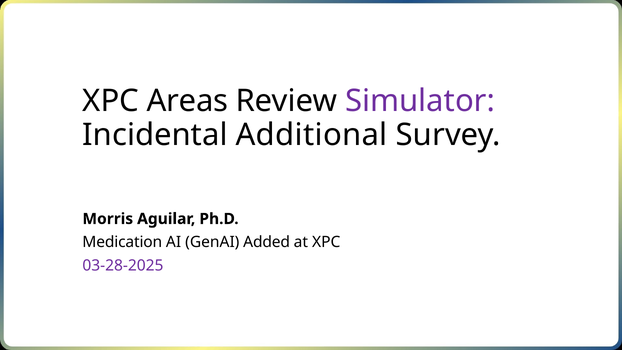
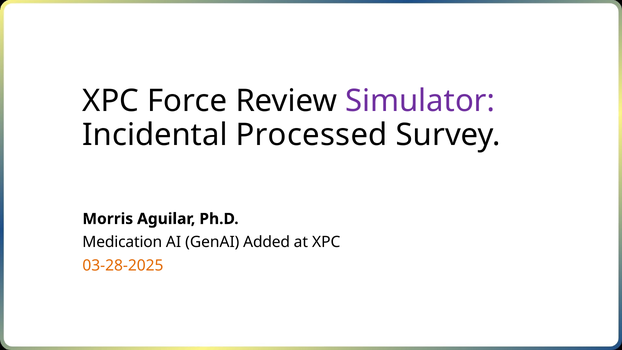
Areas: Areas -> Force
Additional: Additional -> Processed
03-28-2025 colour: purple -> orange
